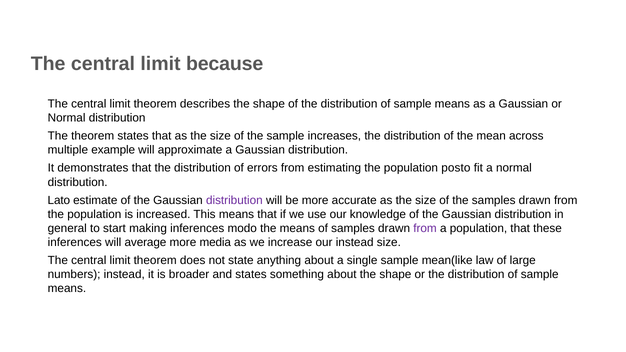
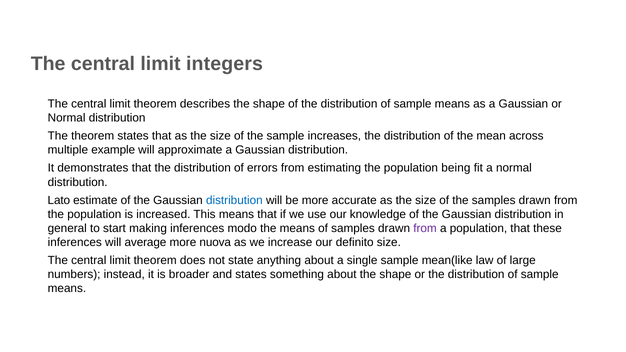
because: because -> integers
posto: posto -> being
distribution at (234, 200) colour: purple -> blue
media: media -> nuova
our instead: instead -> definito
